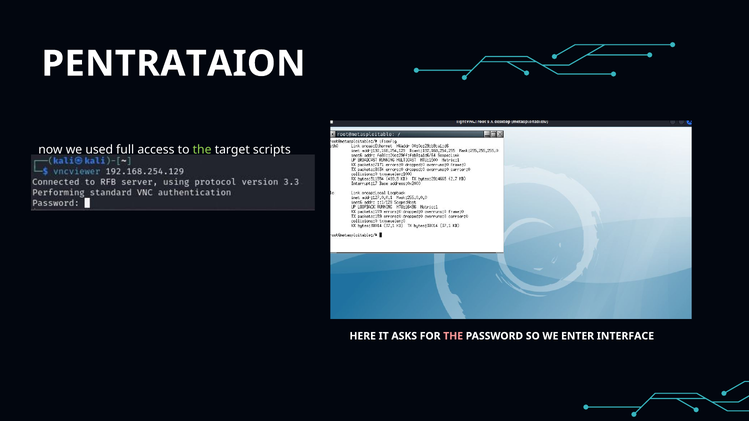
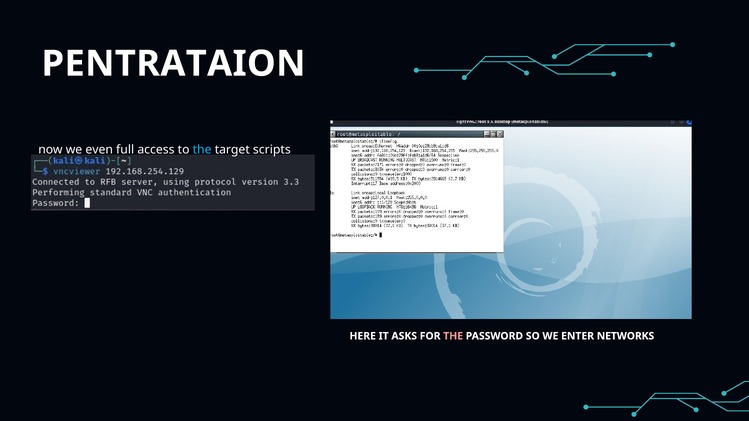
used: used -> even
the at (202, 150) colour: light green -> light blue
INTERFACE: INTERFACE -> NETWORKS
